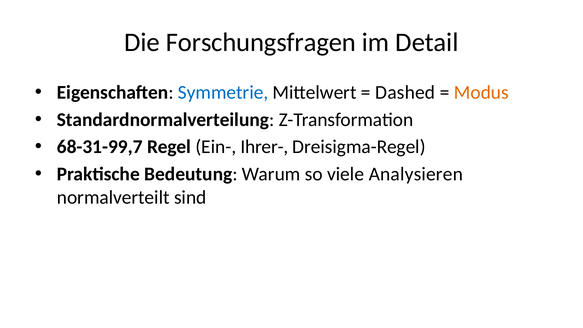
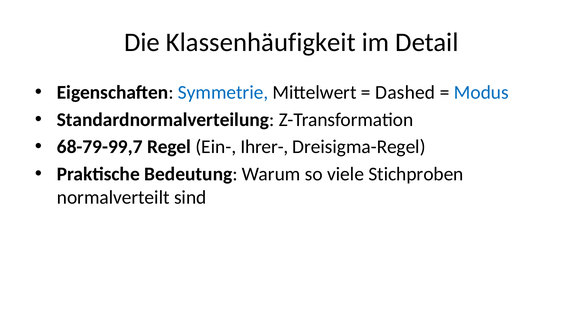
Forschungsfragen: Forschungsfragen -> Klassenhäufigkeit
Modus colour: orange -> blue
68-31-99,7: 68-31-99,7 -> 68-79-99,7
Analysieren: Analysieren -> Stichproben
